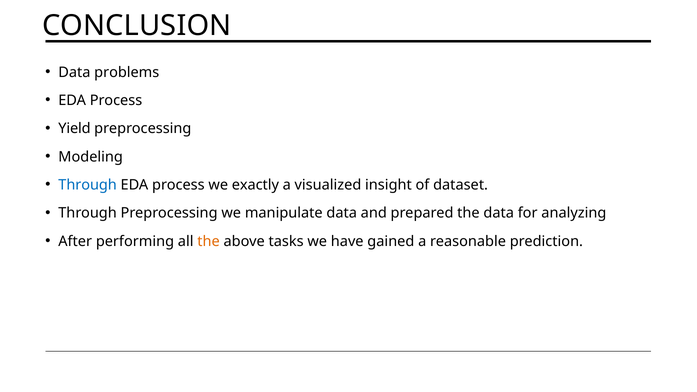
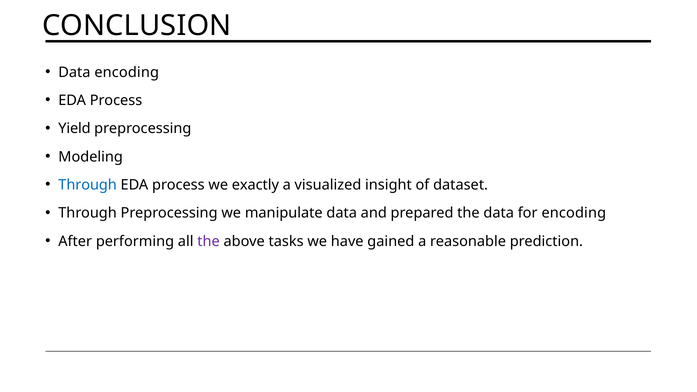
Data problems: problems -> encoding
for analyzing: analyzing -> encoding
the at (209, 241) colour: orange -> purple
